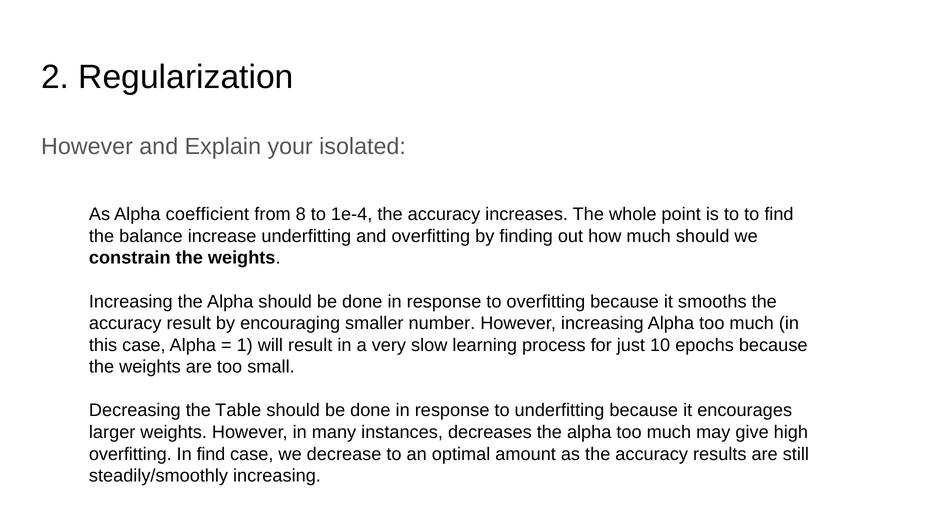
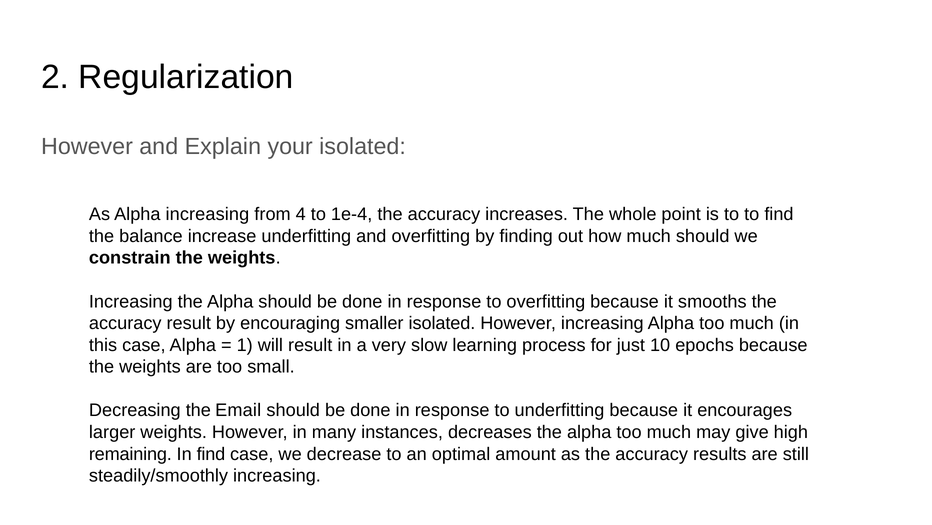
Alpha coefficient: coefficient -> increasing
8: 8 -> 4
smaller number: number -> isolated
Table: Table -> Email
overfitting at (130, 453): overfitting -> remaining
